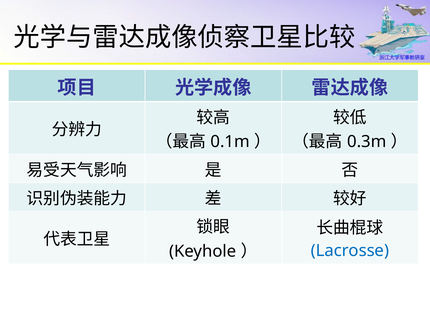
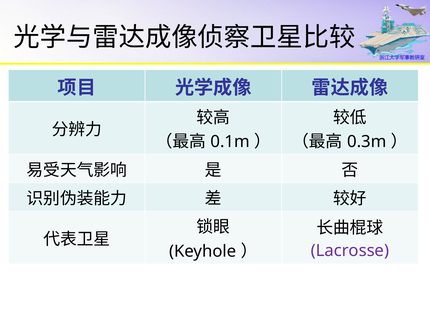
Lacrosse colour: blue -> purple
